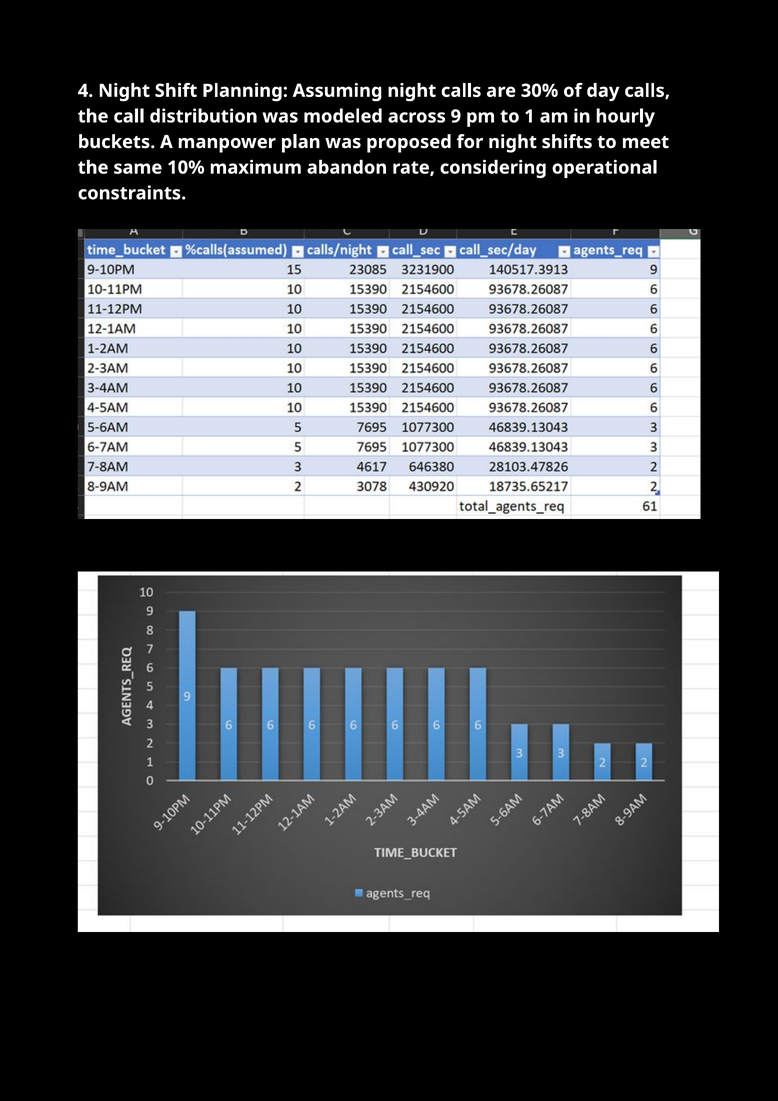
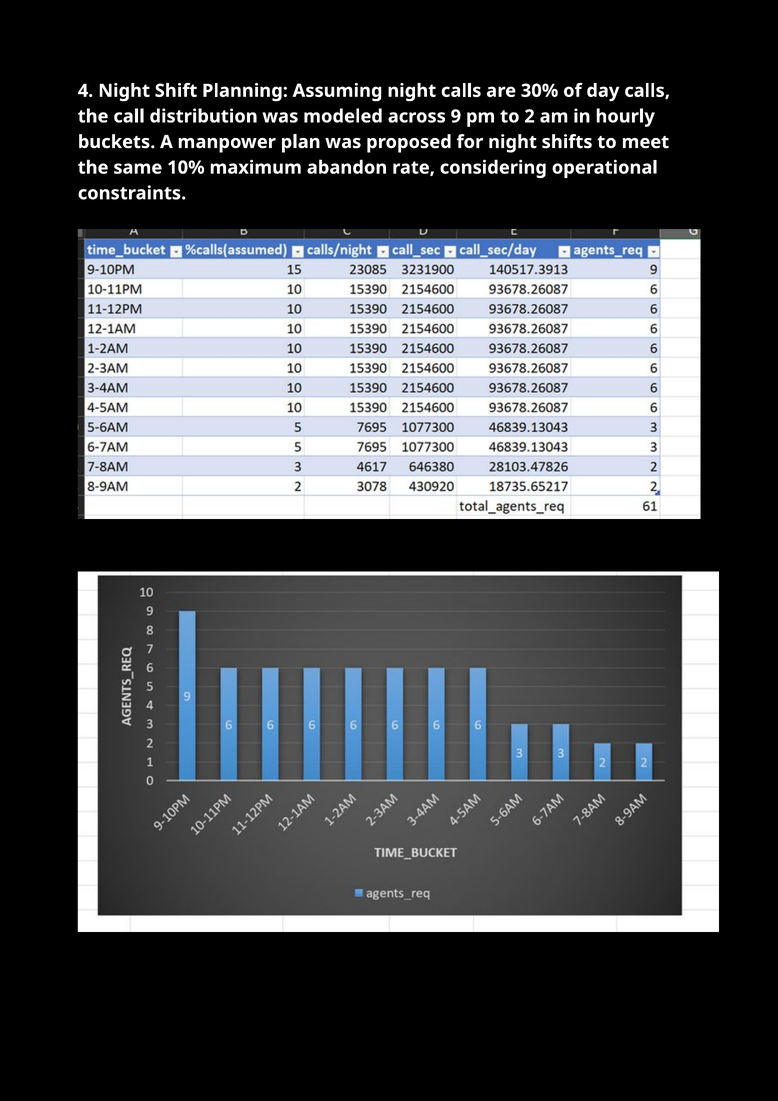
1: 1 -> 2
